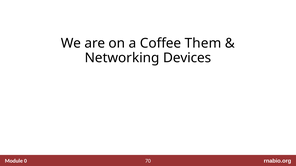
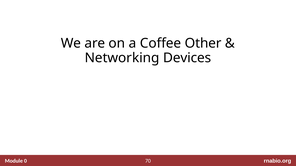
Them: Them -> Other
